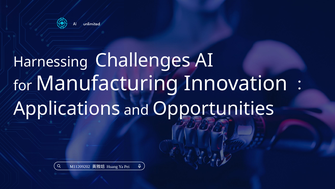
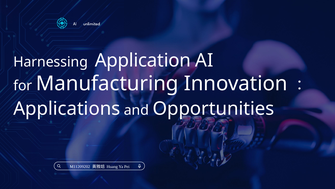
Challenges: Challenges -> Application
